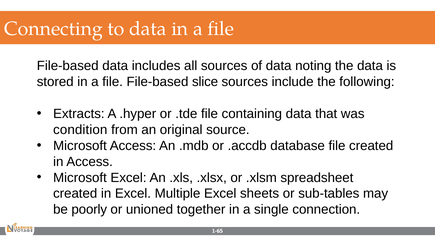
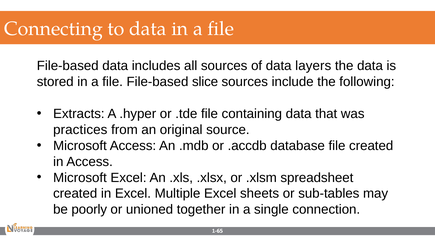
noting: noting -> layers
condition: condition -> practices
